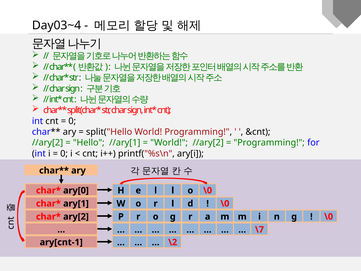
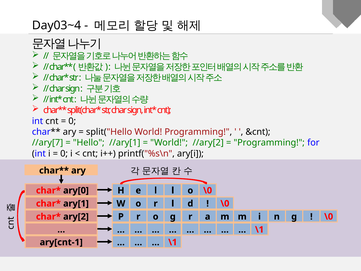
//ary[2 at (48, 143): //ary[2 -> //ary[7
\7 at (259, 229): \7 -> \1
\2 at (173, 242): \2 -> \1
